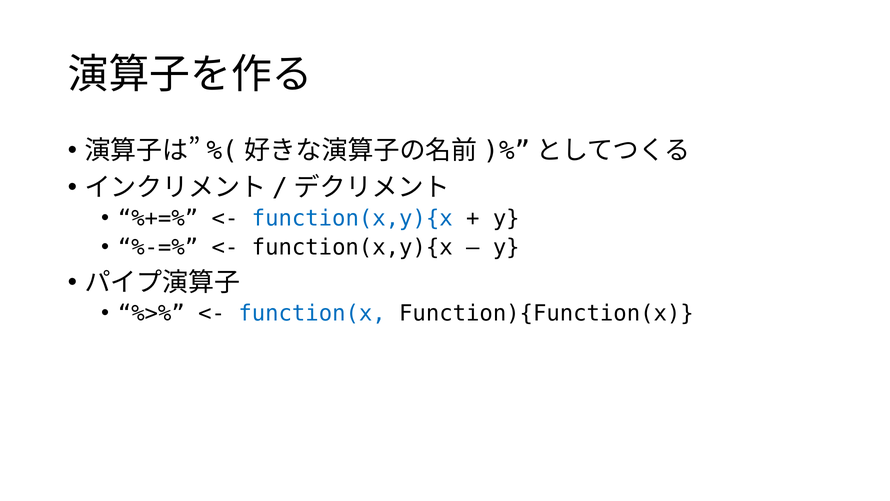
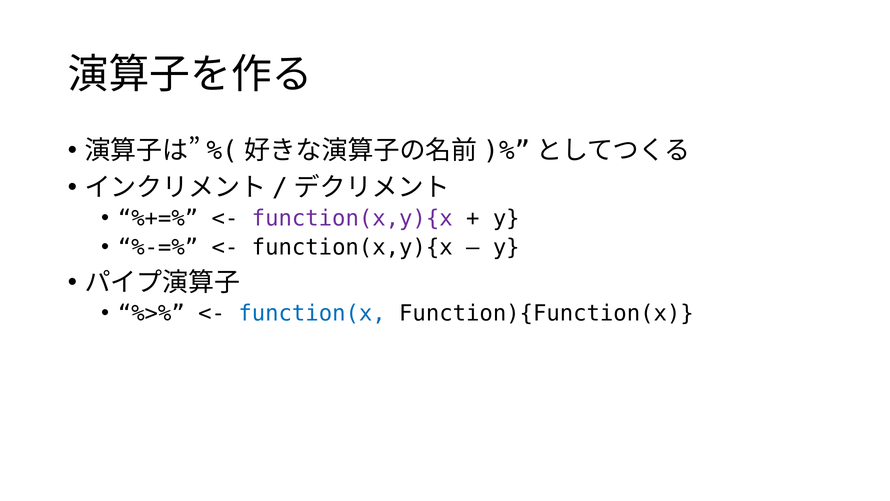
function(x,y){x at (352, 218) colour: blue -> purple
